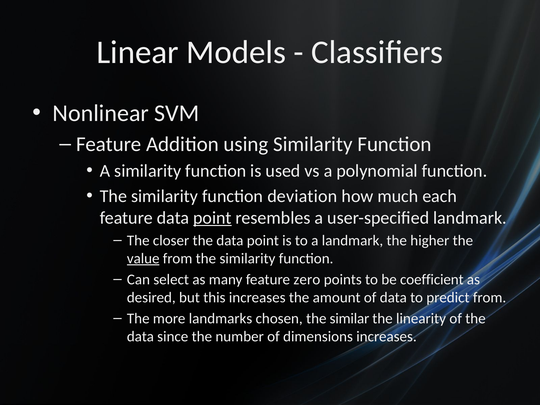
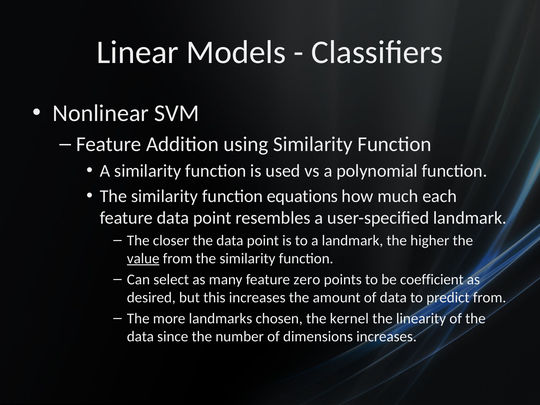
deviation: deviation -> equations
point at (212, 218) underline: present -> none
similar: similar -> kernel
